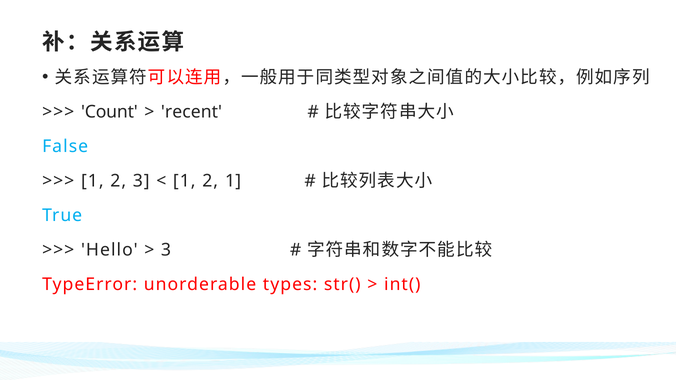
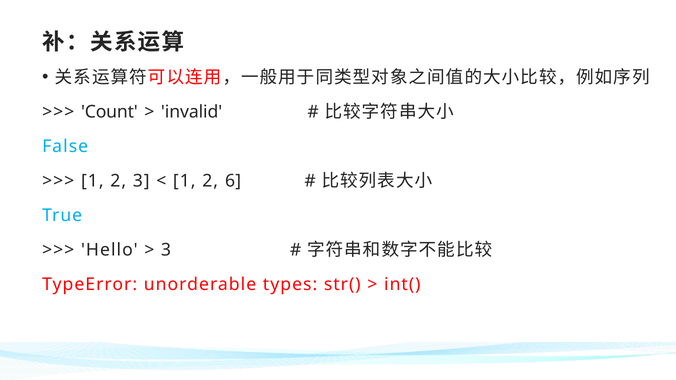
recent: recent -> invalid
2 1: 1 -> 6
